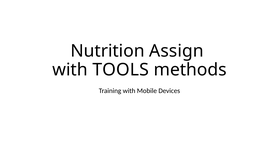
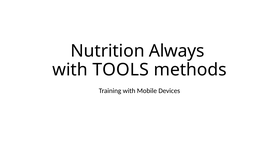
Assign: Assign -> Always
